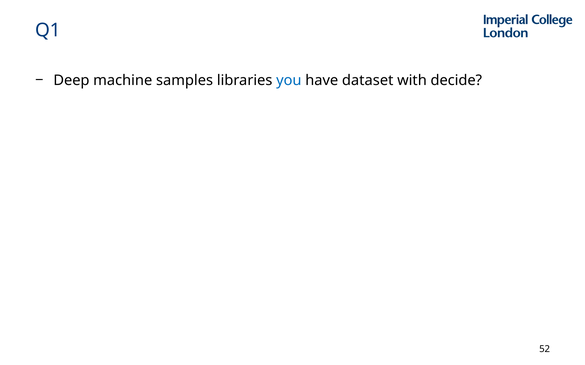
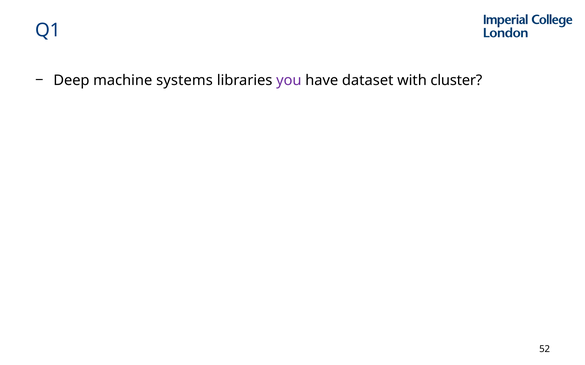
samples: samples -> systems
you colour: blue -> purple
decide: decide -> cluster
